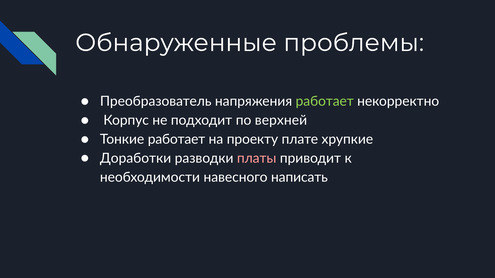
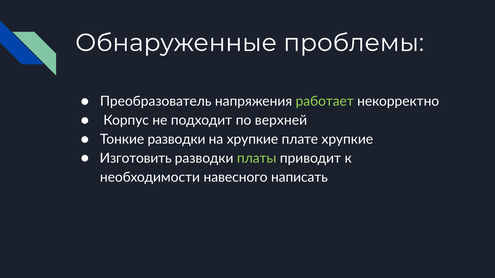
Тонкие работает: работает -> разводки
на проекту: проекту -> хрупкие
Доработки: Доработки -> Изготовить
платы colour: pink -> light green
